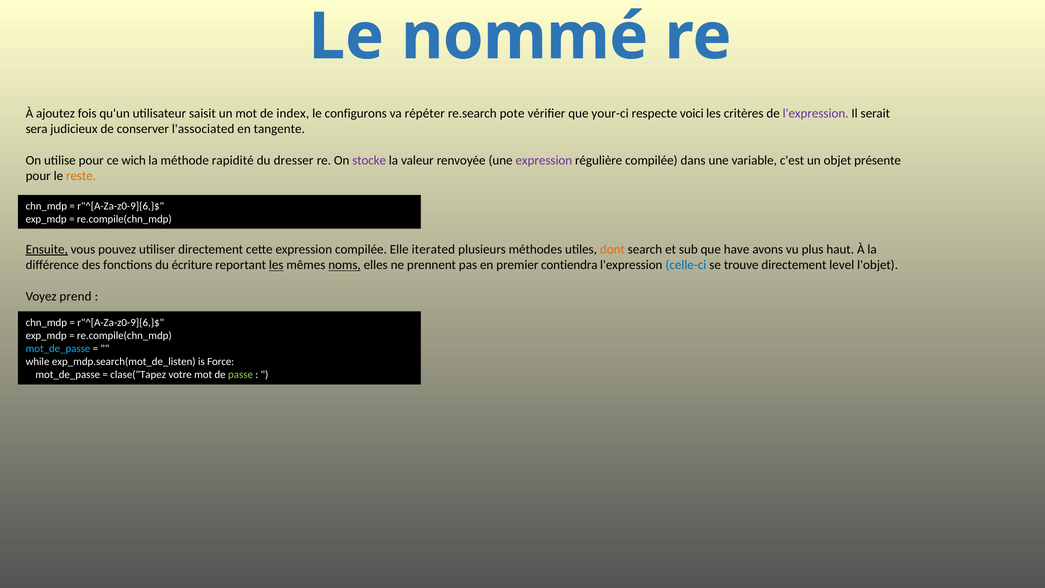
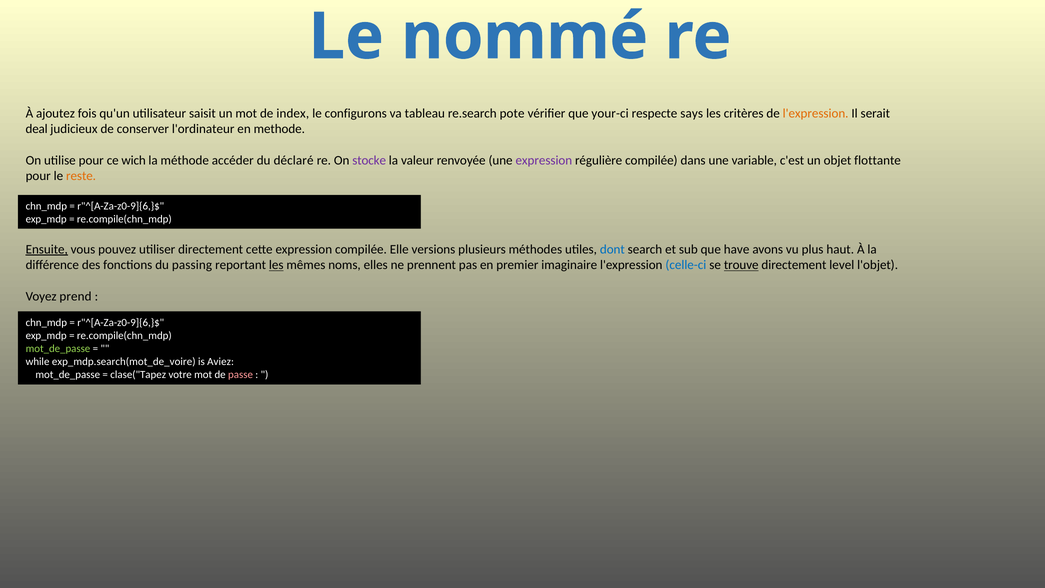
répéter: répéter -> tableau
voici: voici -> says
l'expression at (816, 113) colour: purple -> orange
sera: sera -> deal
l'associated: l'associated -> l'ordinateur
tangente: tangente -> methode
rapidité: rapidité -> accéder
dresser: dresser -> déclaré
présente: présente -> flottante
iterated: iterated -> versions
dont colour: orange -> blue
écriture: écriture -> passing
noms underline: present -> none
contiendra: contiendra -> imaginaire
trouve underline: none -> present
mot_de_passe at (58, 349) colour: light blue -> light green
exp_mdp.search(mot_de_listen: exp_mdp.search(mot_de_listen -> exp_mdp.search(mot_de_voire
Force: Force -> Aviez
passe colour: light green -> pink
